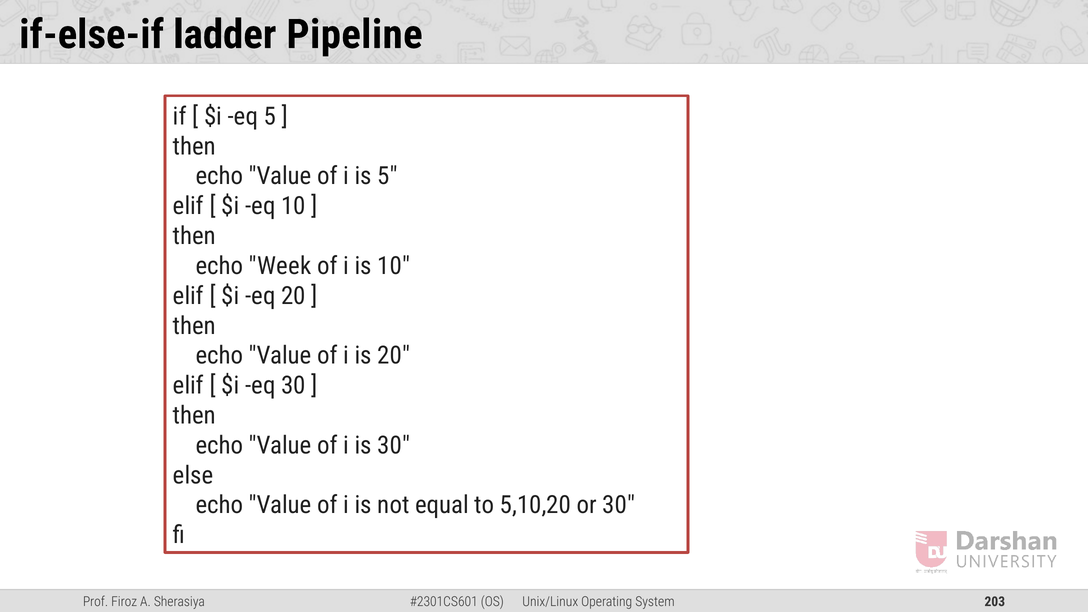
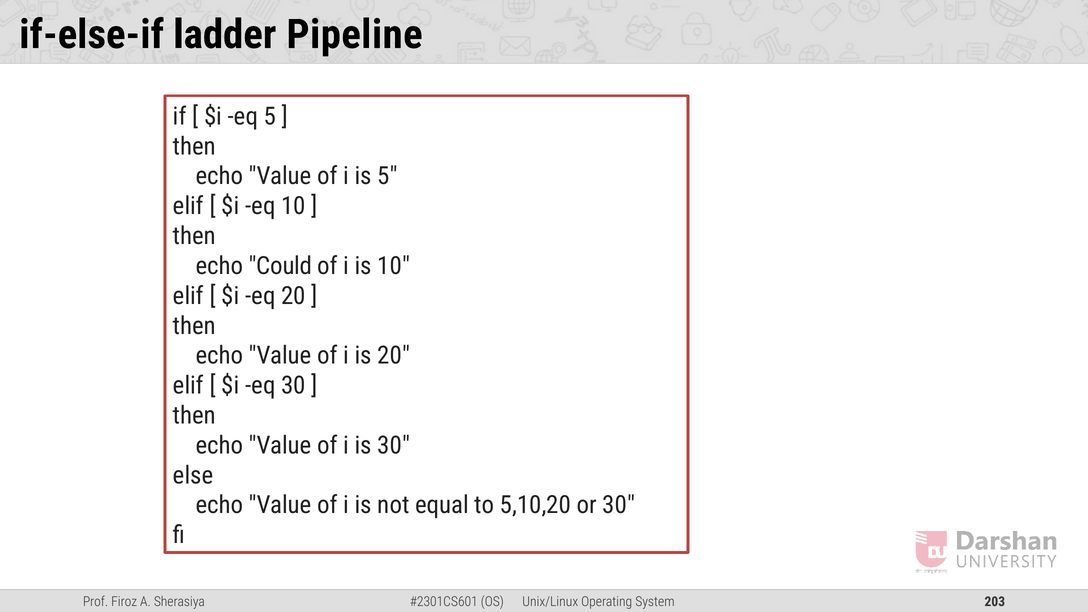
Week: Week -> Could
